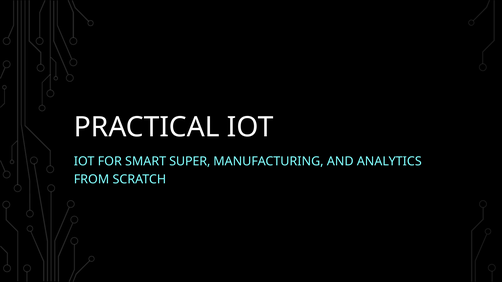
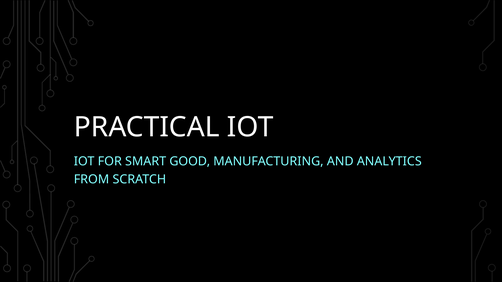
SUPER: SUPER -> GOOD
